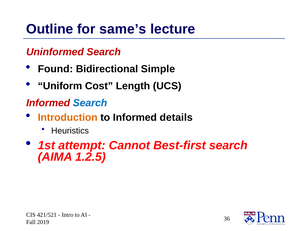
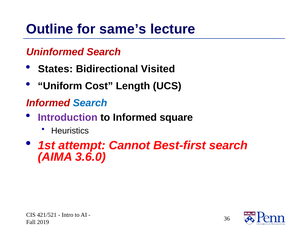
Found: Found -> States
Simple: Simple -> Visited
Introduction colour: orange -> purple
details: details -> square
1.2.5: 1.2.5 -> 3.6.0
